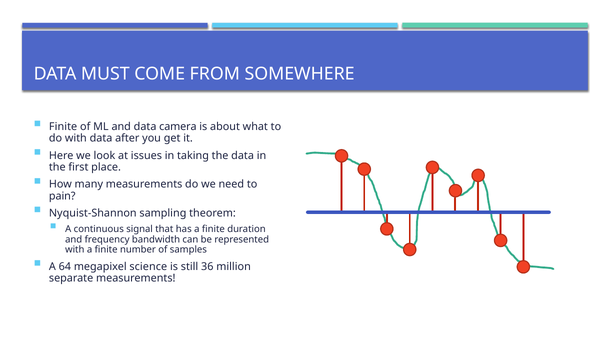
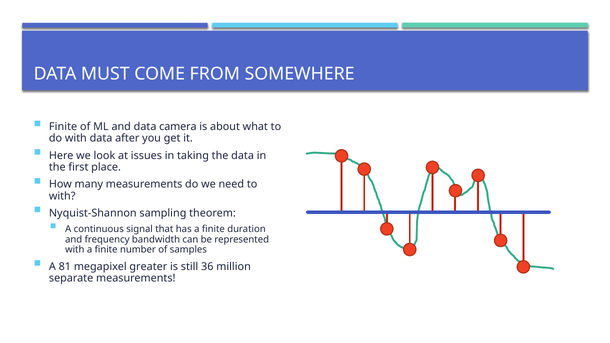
pain at (62, 196): pain -> with
64: 64 -> 81
science: science -> greater
